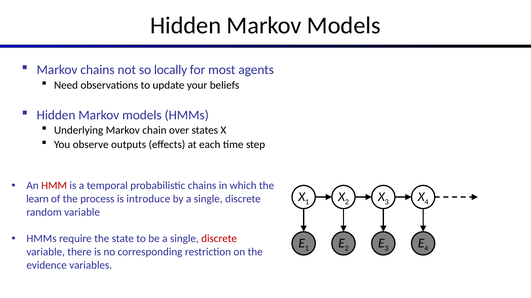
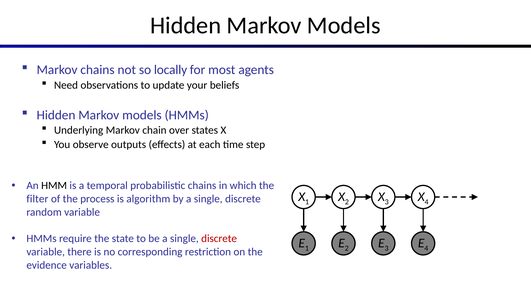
HMM colour: red -> black
learn: learn -> filter
introduce: introduce -> algorithm
